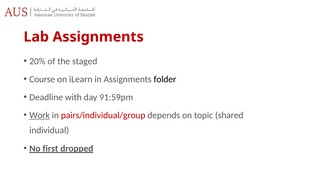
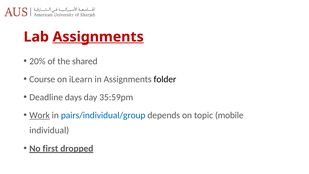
Assignments at (98, 37) underline: none -> present
staged: staged -> shared
with: with -> days
91:59pm: 91:59pm -> 35:59pm
pairs/individual/group colour: red -> blue
shared: shared -> mobile
